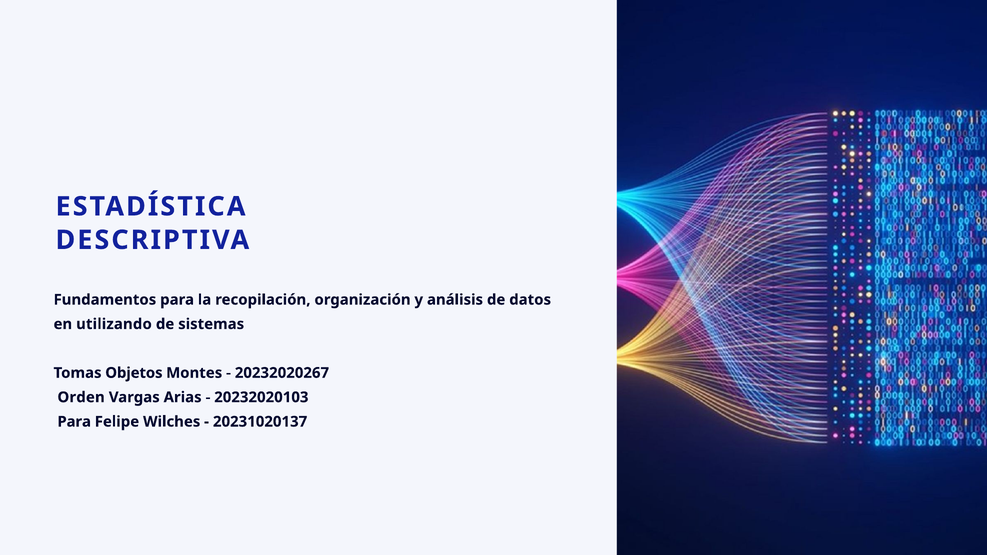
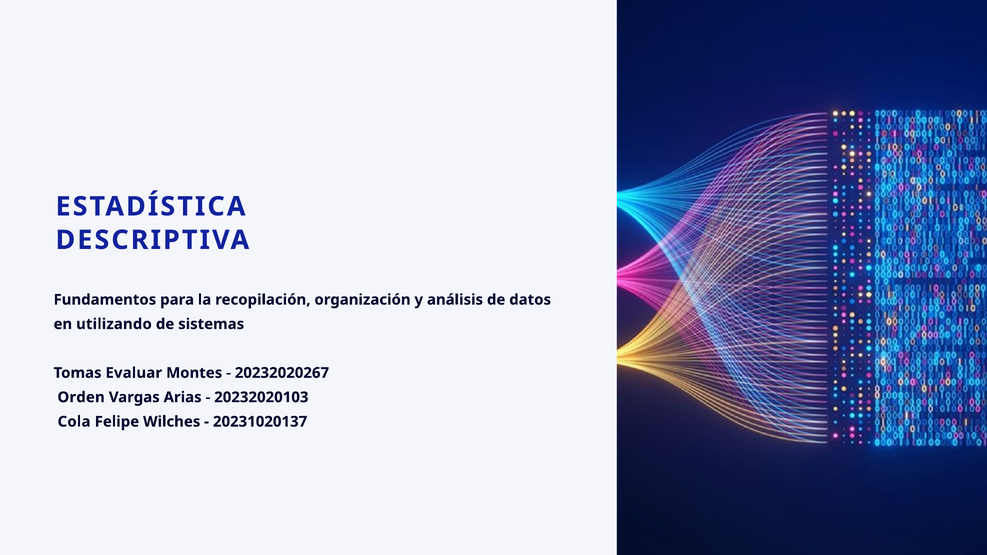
Objetos: Objetos -> Evaluar
Para at (74, 422): Para -> Cola
